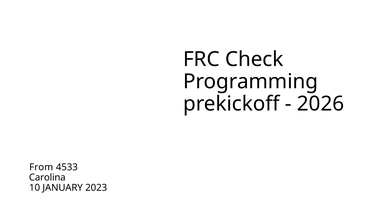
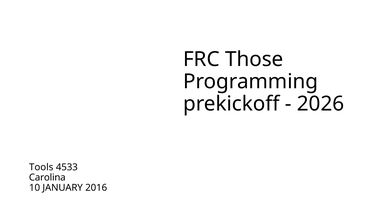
Check: Check -> Those
From: From -> Tools
2023: 2023 -> 2016
